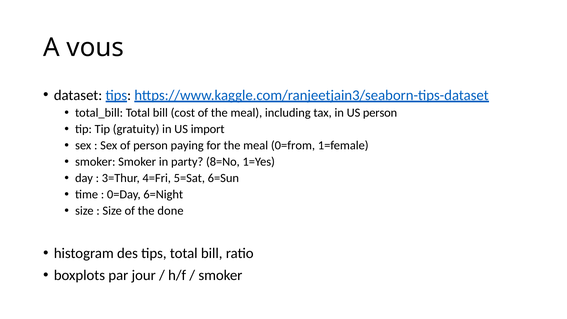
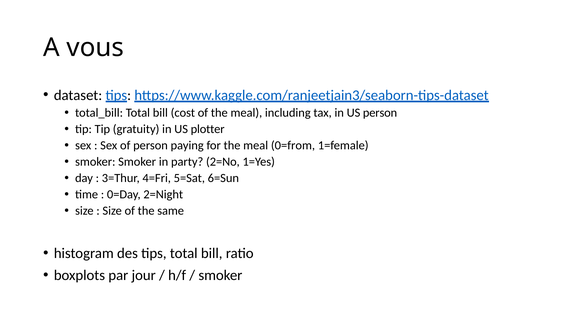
import: import -> plotter
8=No: 8=No -> 2=No
6=Night: 6=Night -> 2=Night
done: done -> same
